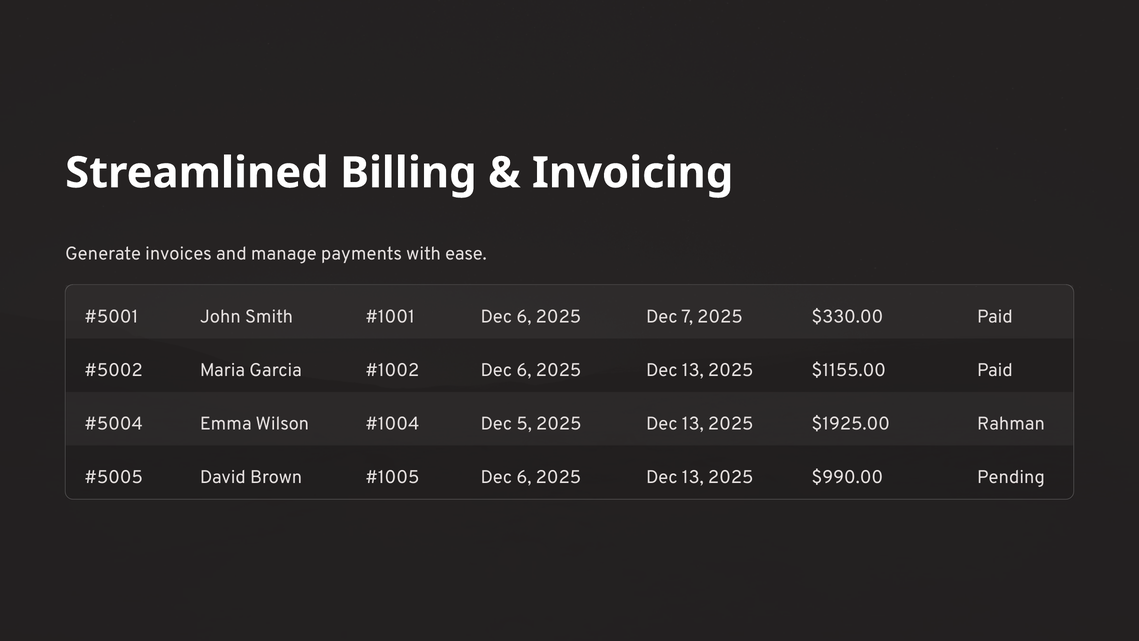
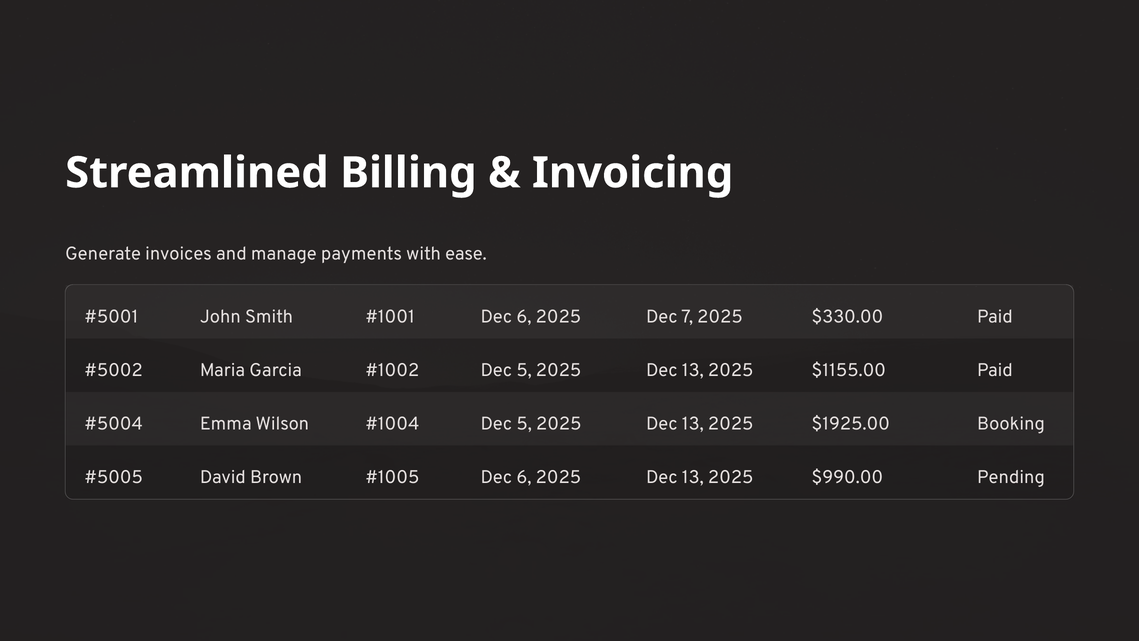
6 at (524, 370): 6 -> 5
Rahman: Rahman -> Booking
